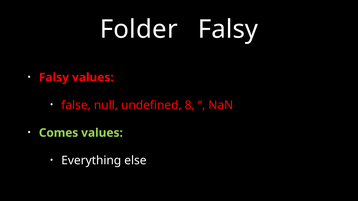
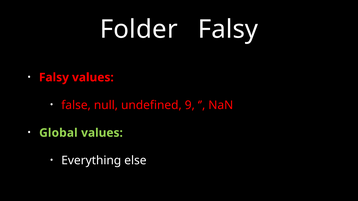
8: 8 -> 9
Comes: Comes -> Global
